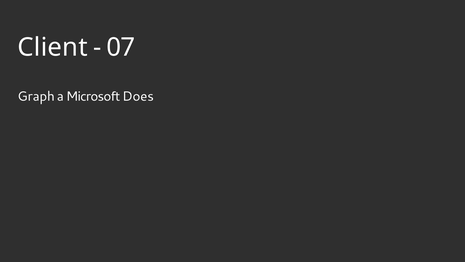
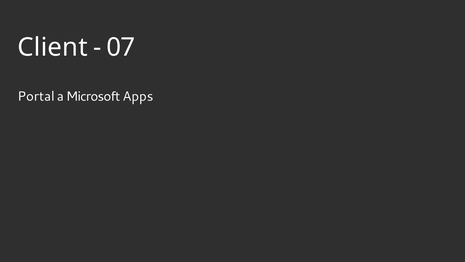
Graph: Graph -> Portal
Does: Does -> Apps
